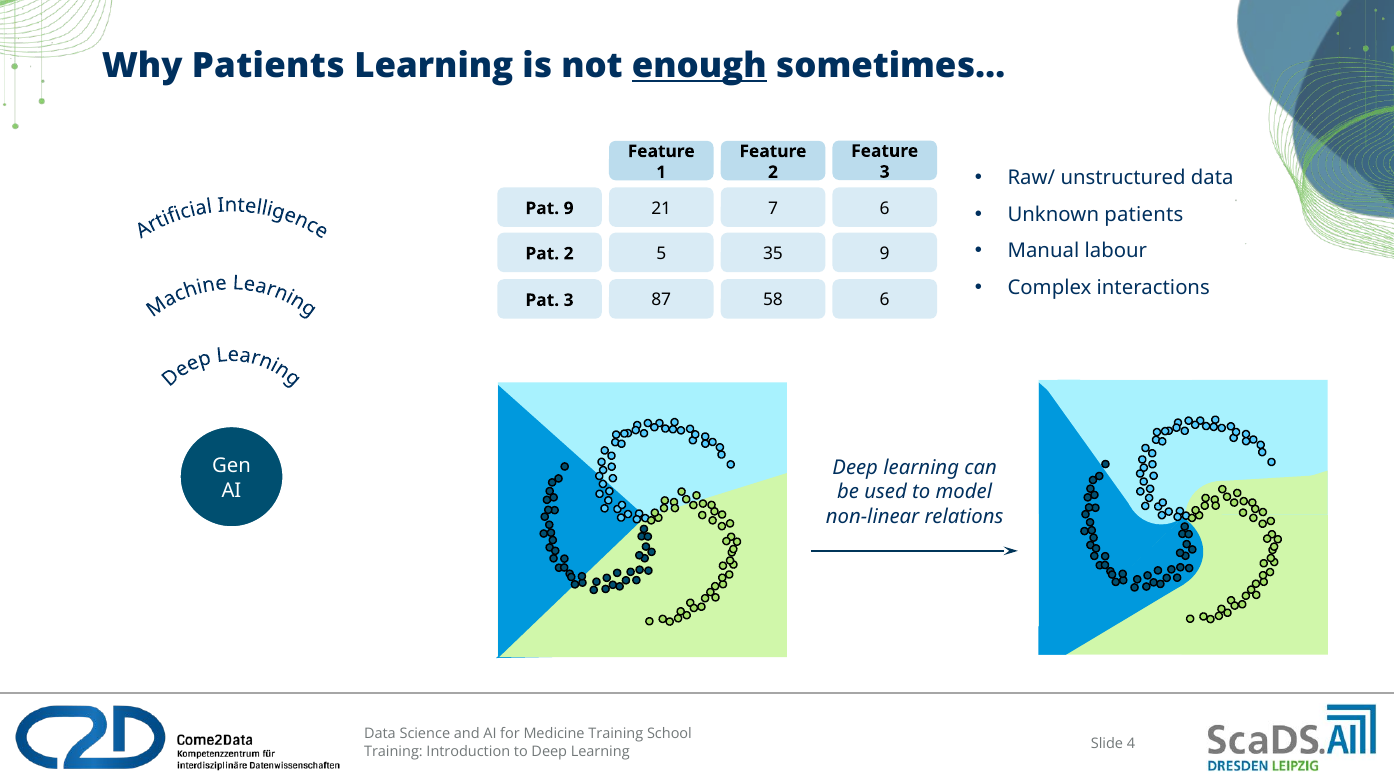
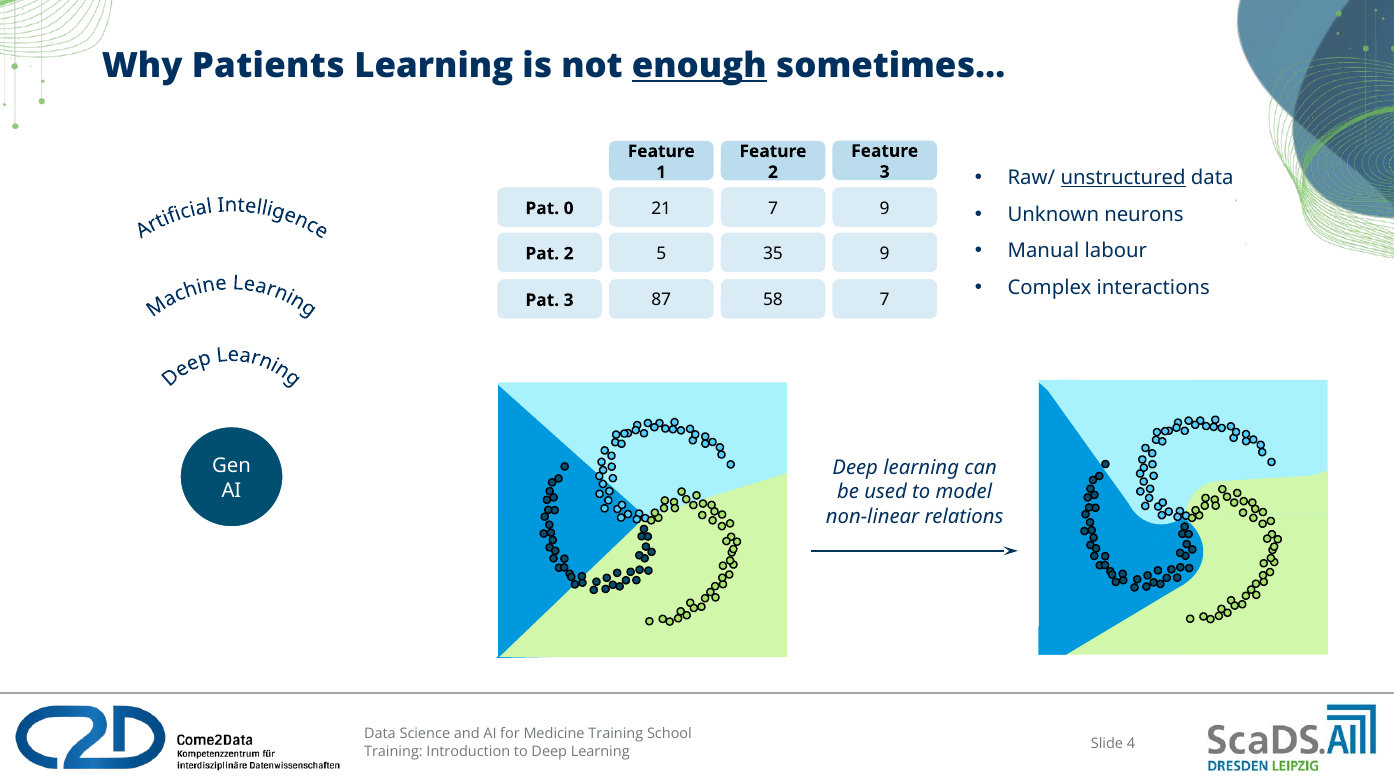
unstructured underline: none -> present
Unknown patients: patients -> neurons
Pat 9: 9 -> 0
7 6: 6 -> 9
58 6: 6 -> 7
